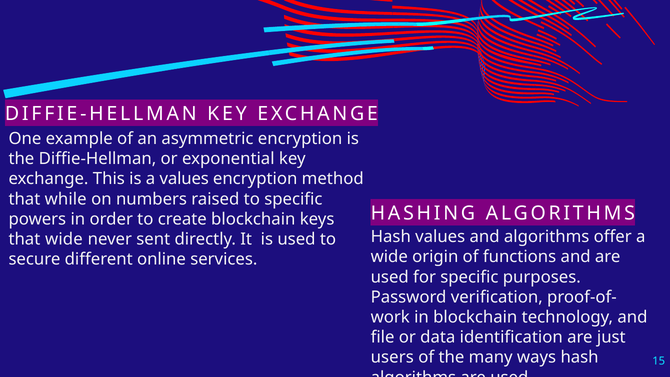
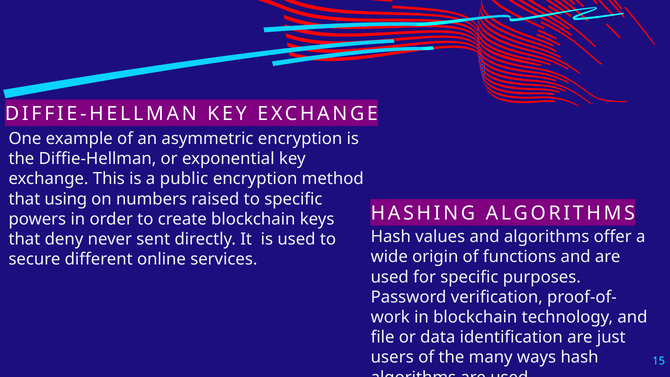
a values: values -> public
while: while -> using
that wide: wide -> deny
